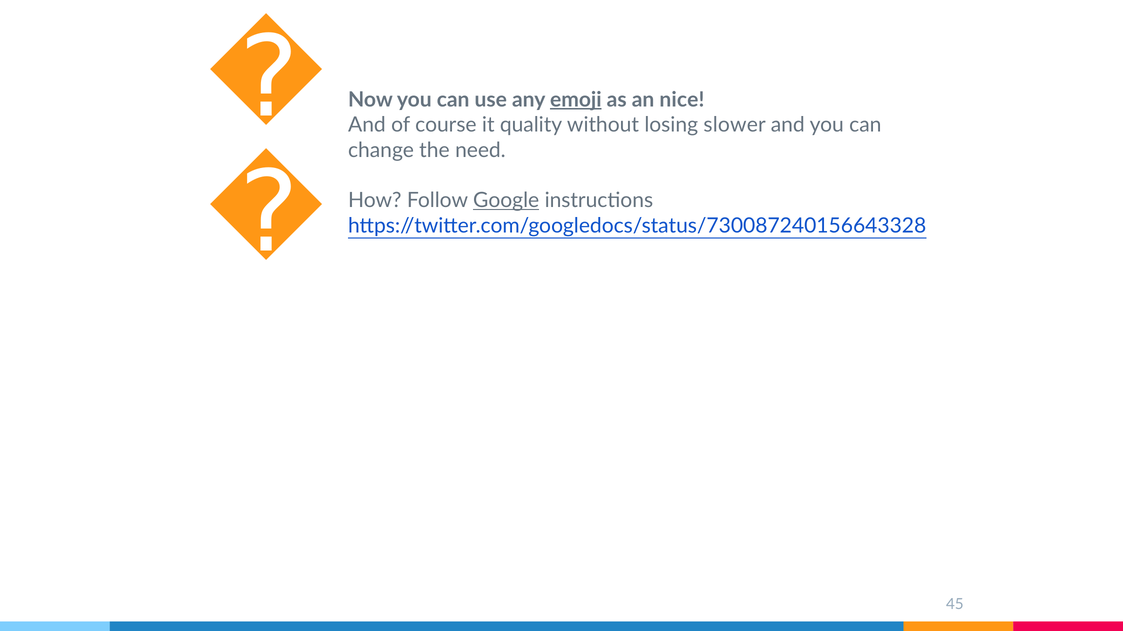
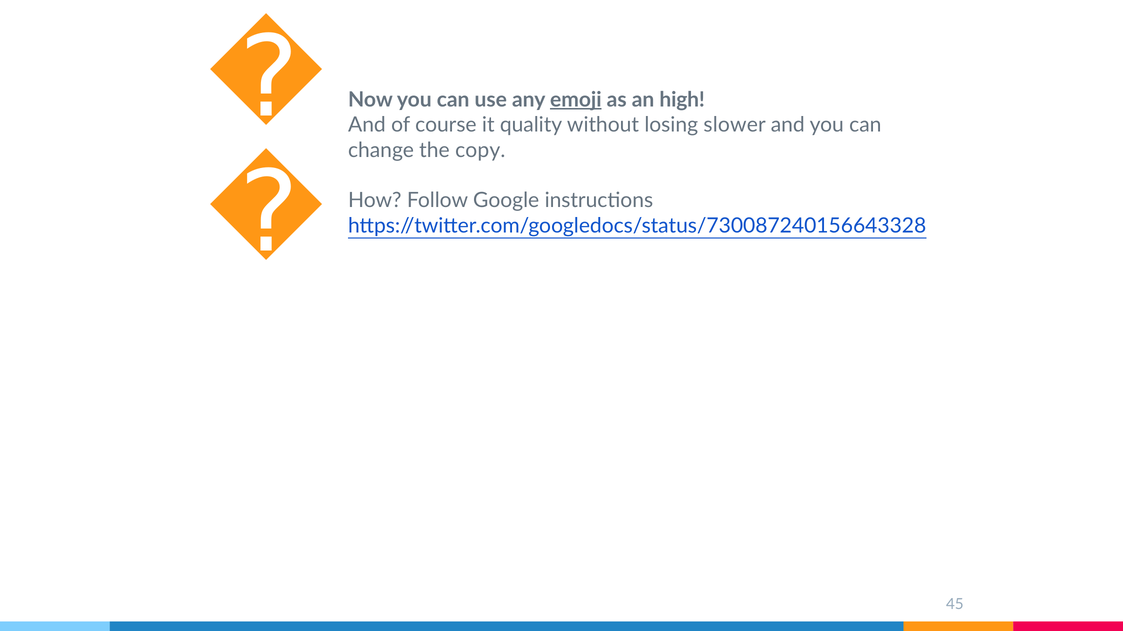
nice: nice -> high
need: need -> copy
Google underline: present -> none
